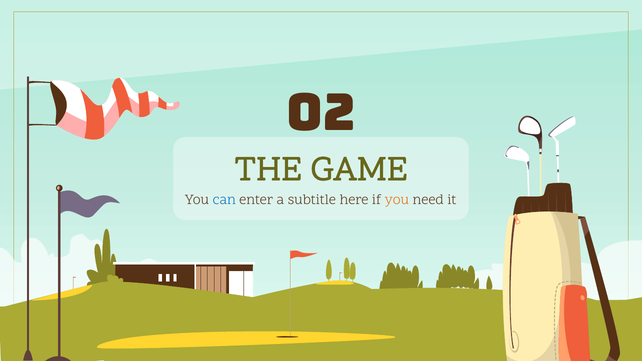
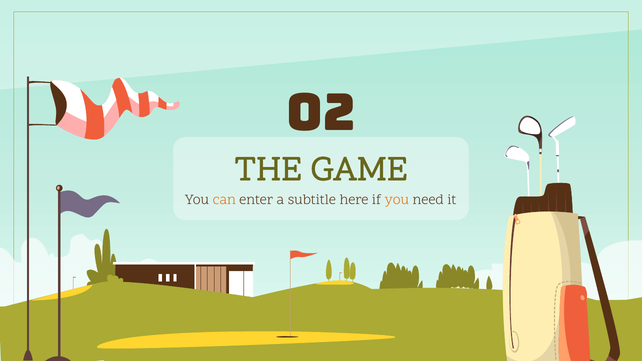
can colour: blue -> orange
